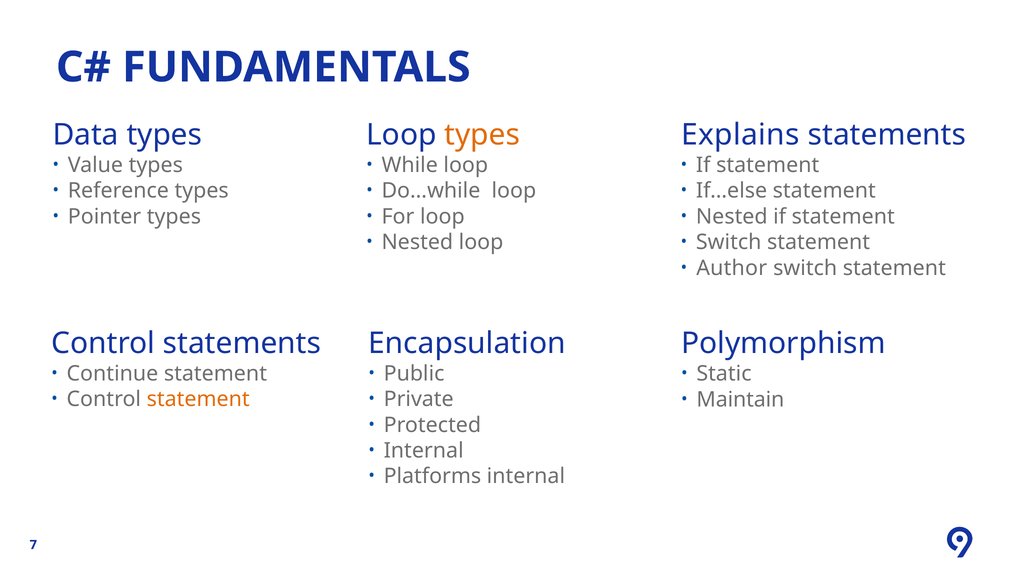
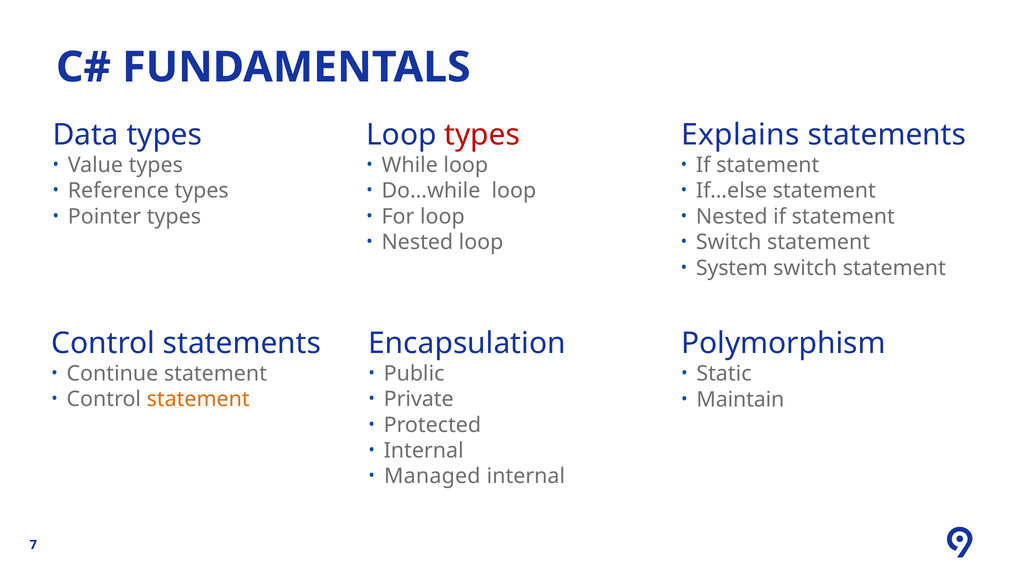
types at (482, 135) colour: orange -> red
Author: Author -> System
Platforms: Platforms -> Managed
